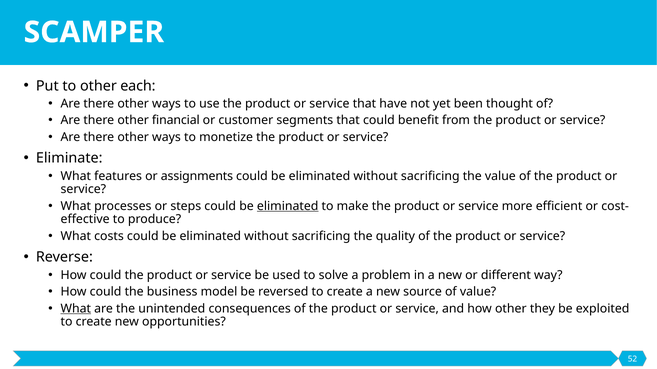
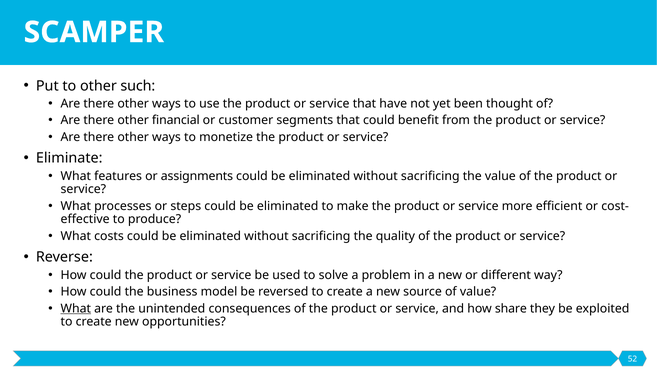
each: each -> such
eliminated at (288, 206) underline: present -> none
how other: other -> share
